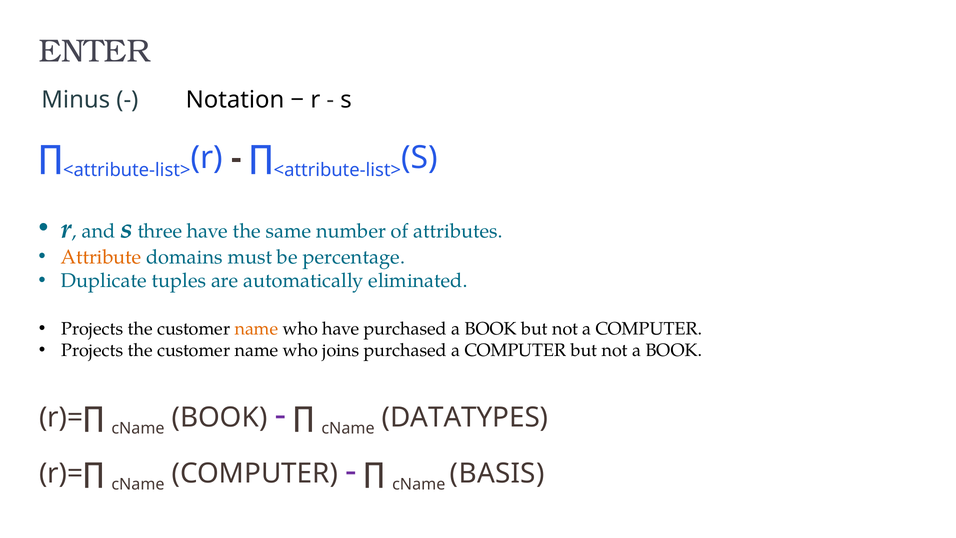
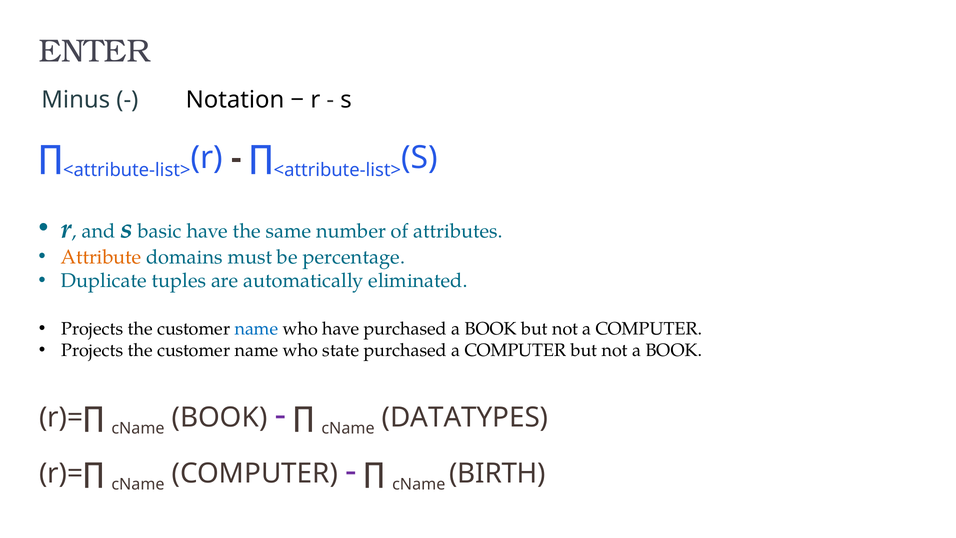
three: three -> basic
name at (256, 329) colour: orange -> blue
joins: joins -> state
BASIS: BASIS -> BIRTH
